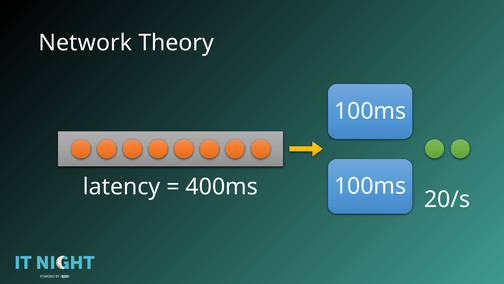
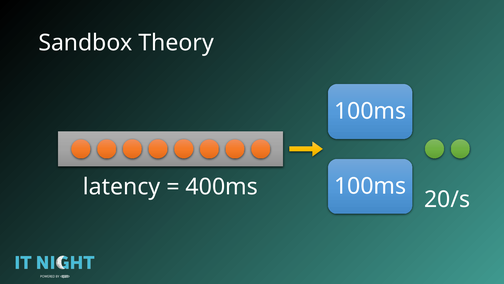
Network: Network -> Sandbox
